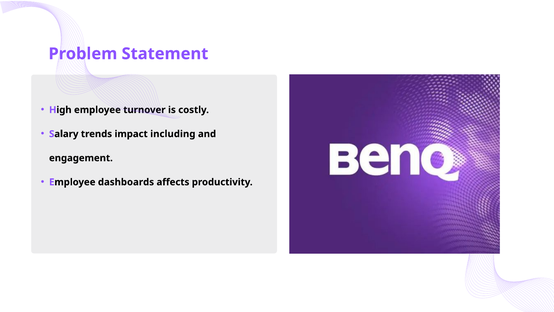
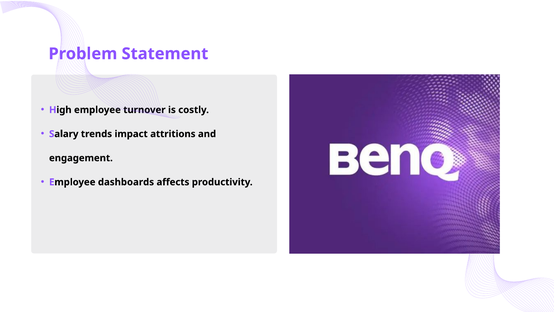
including: including -> attritions
